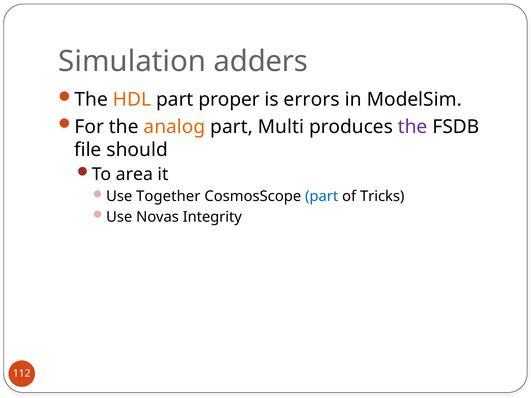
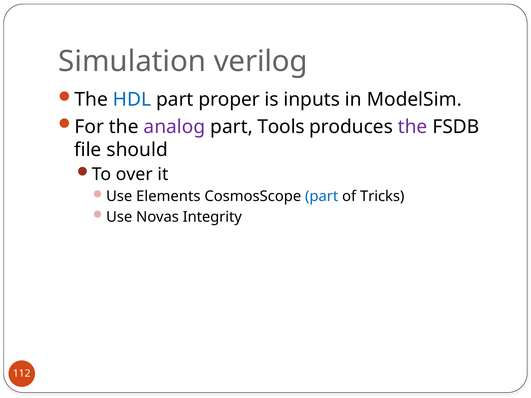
adders: adders -> verilog
HDL colour: orange -> blue
errors: errors -> inputs
analog colour: orange -> purple
Multi: Multi -> Tools
area: area -> over
Together: Together -> Elements
